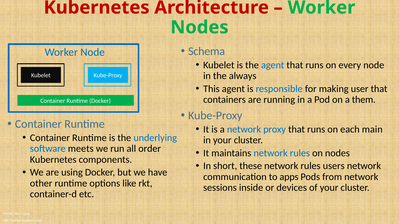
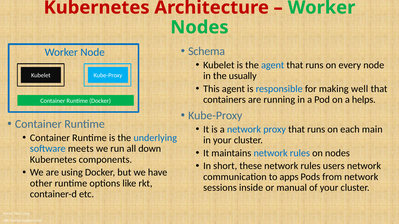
always: always -> usually
user: user -> well
them: them -> helps
order: order -> down
devices: devices -> manual
